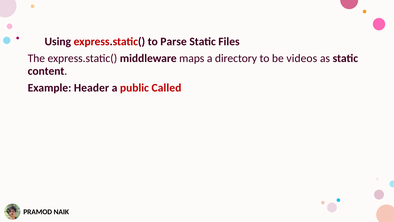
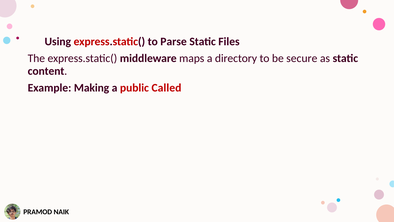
videos: videos -> secure
Header: Header -> Making
